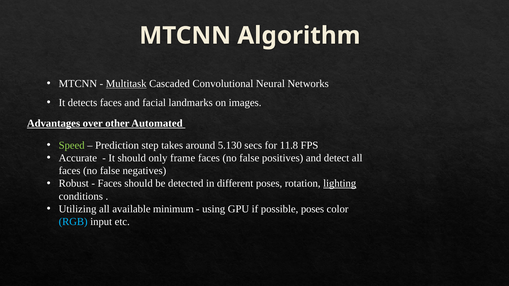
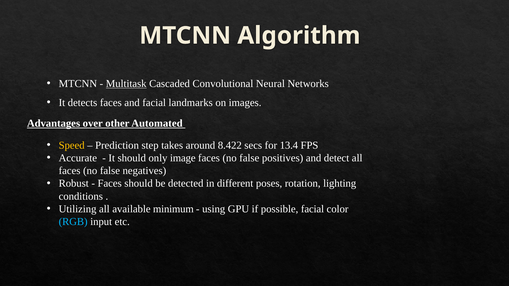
Speed colour: light green -> yellow
5.130: 5.130 -> 8.422
11.8: 11.8 -> 13.4
frame: frame -> image
lighting underline: present -> none
possible poses: poses -> facial
